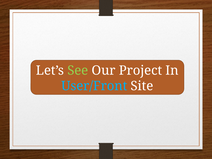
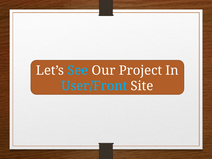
See colour: light green -> light blue
